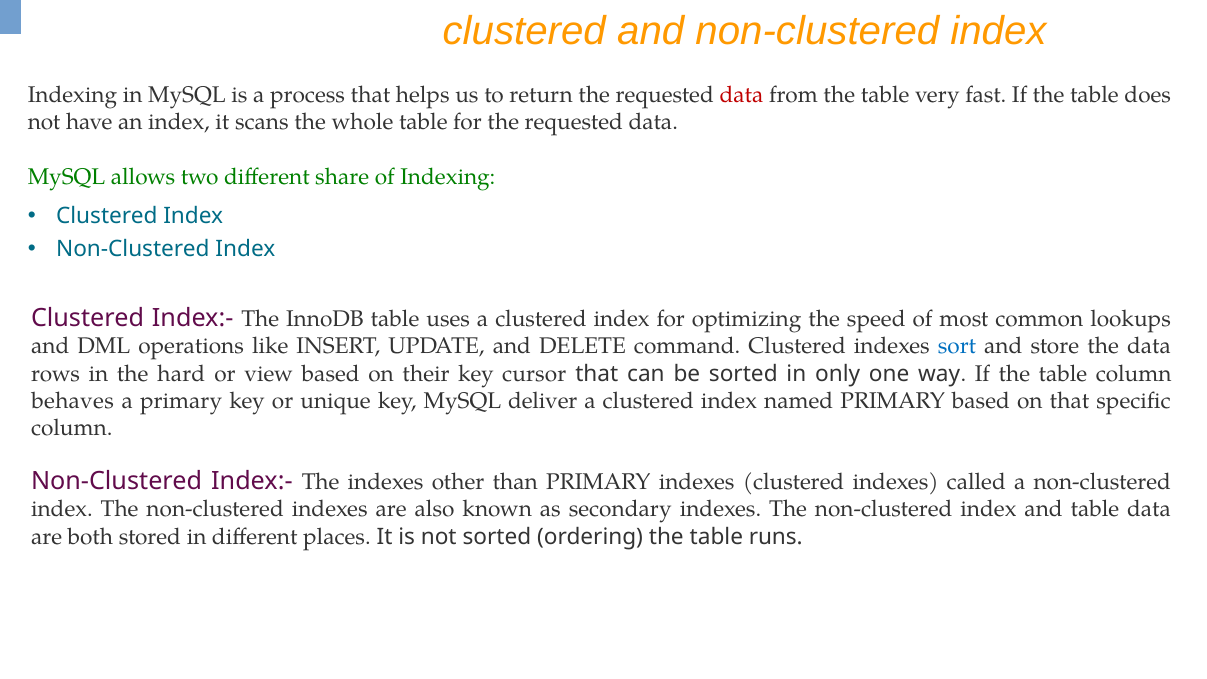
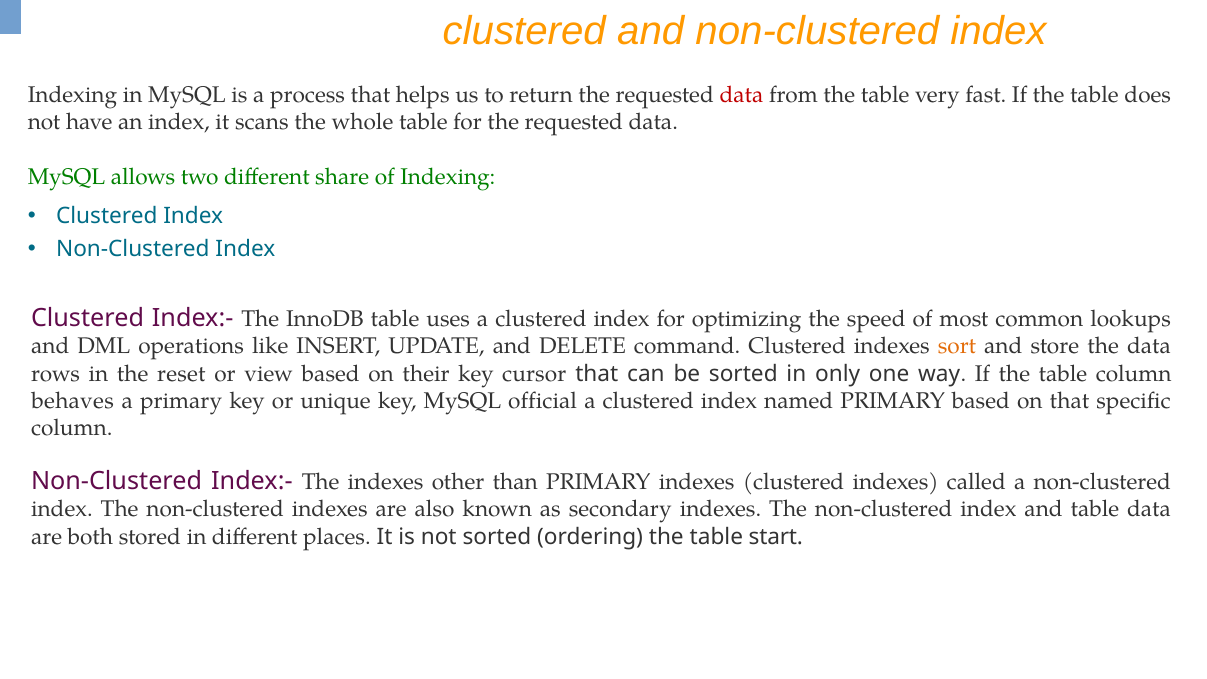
sort colour: blue -> orange
hard: hard -> reset
deliver: deliver -> official
runs: runs -> start
